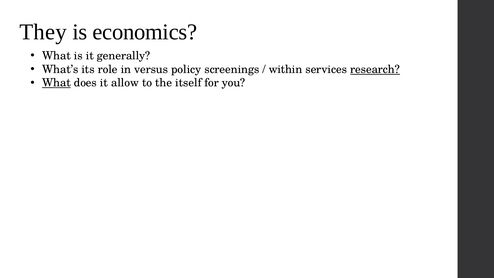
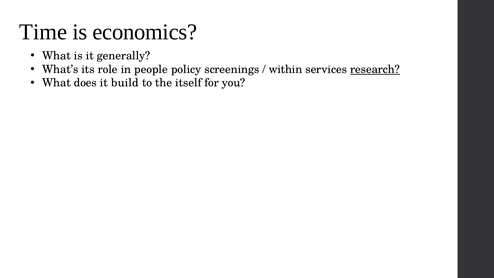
They: They -> Time
versus: versus -> people
What at (56, 83) underline: present -> none
allow: allow -> build
